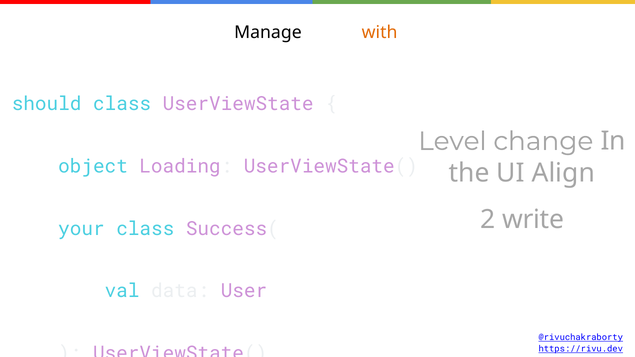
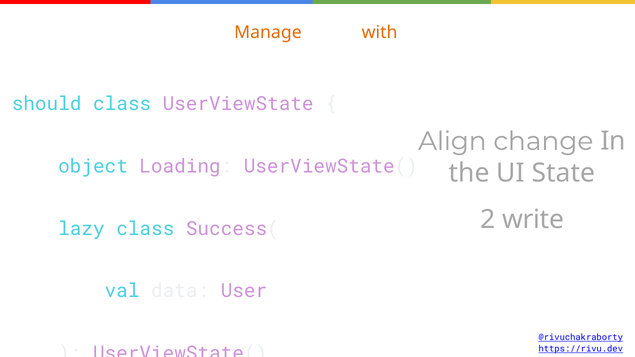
Manage colour: black -> orange
Level: Level -> Align
Align: Align -> State
your: your -> lazy
